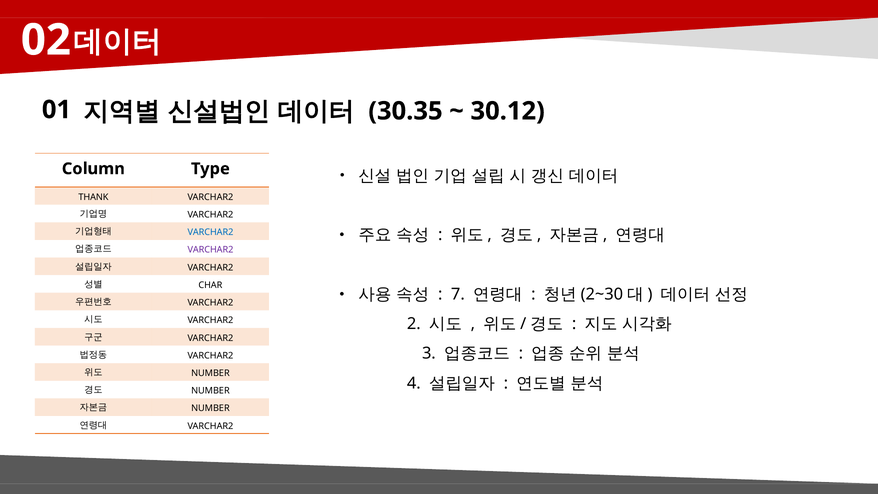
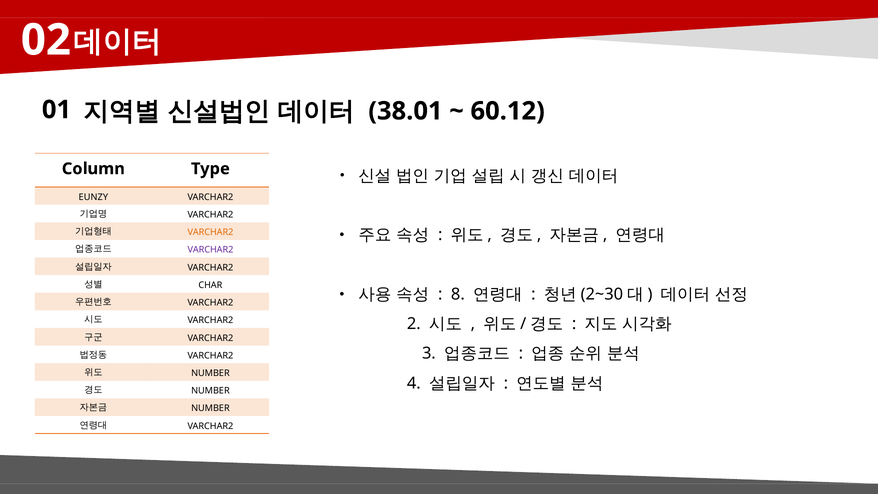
30.35: 30.35 -> 38.01
30.12: 30.12 -> 60.12
THANK: THANK -> EUNZY
VARCHAR2 at (210, 232) colour: blue -> orange
7: 7 -> 8
